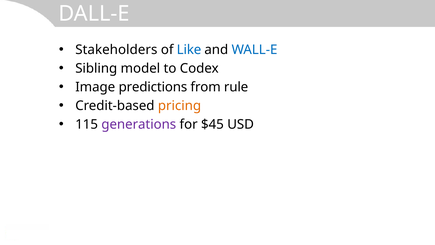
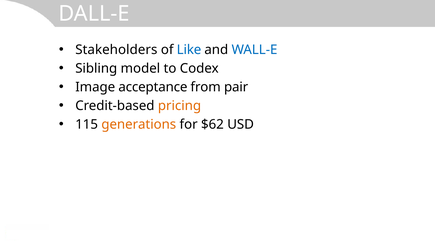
predictions: predictions -> acceptance
rule: rule -> pair
generations colour: purple -> orange
$45: $45 -> $62
